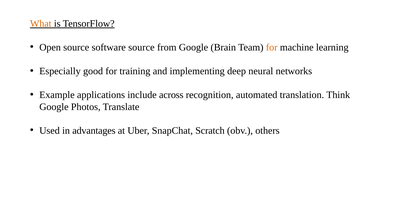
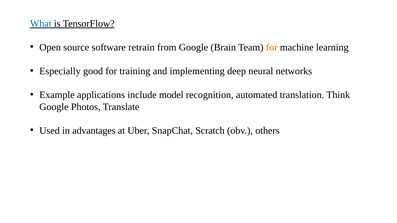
What colour: orange -> blue
software source: source -> retrain
across: across -> model
